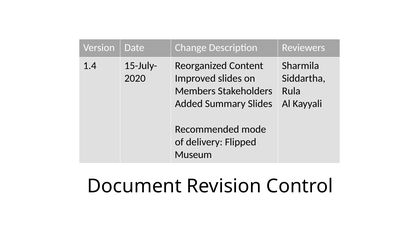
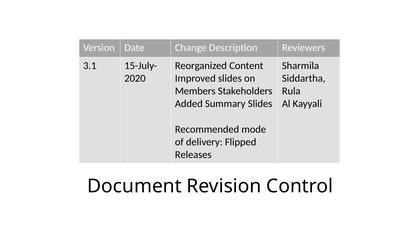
1.4: 1.4 -> 3.1
Museum: Museum -> Releases
